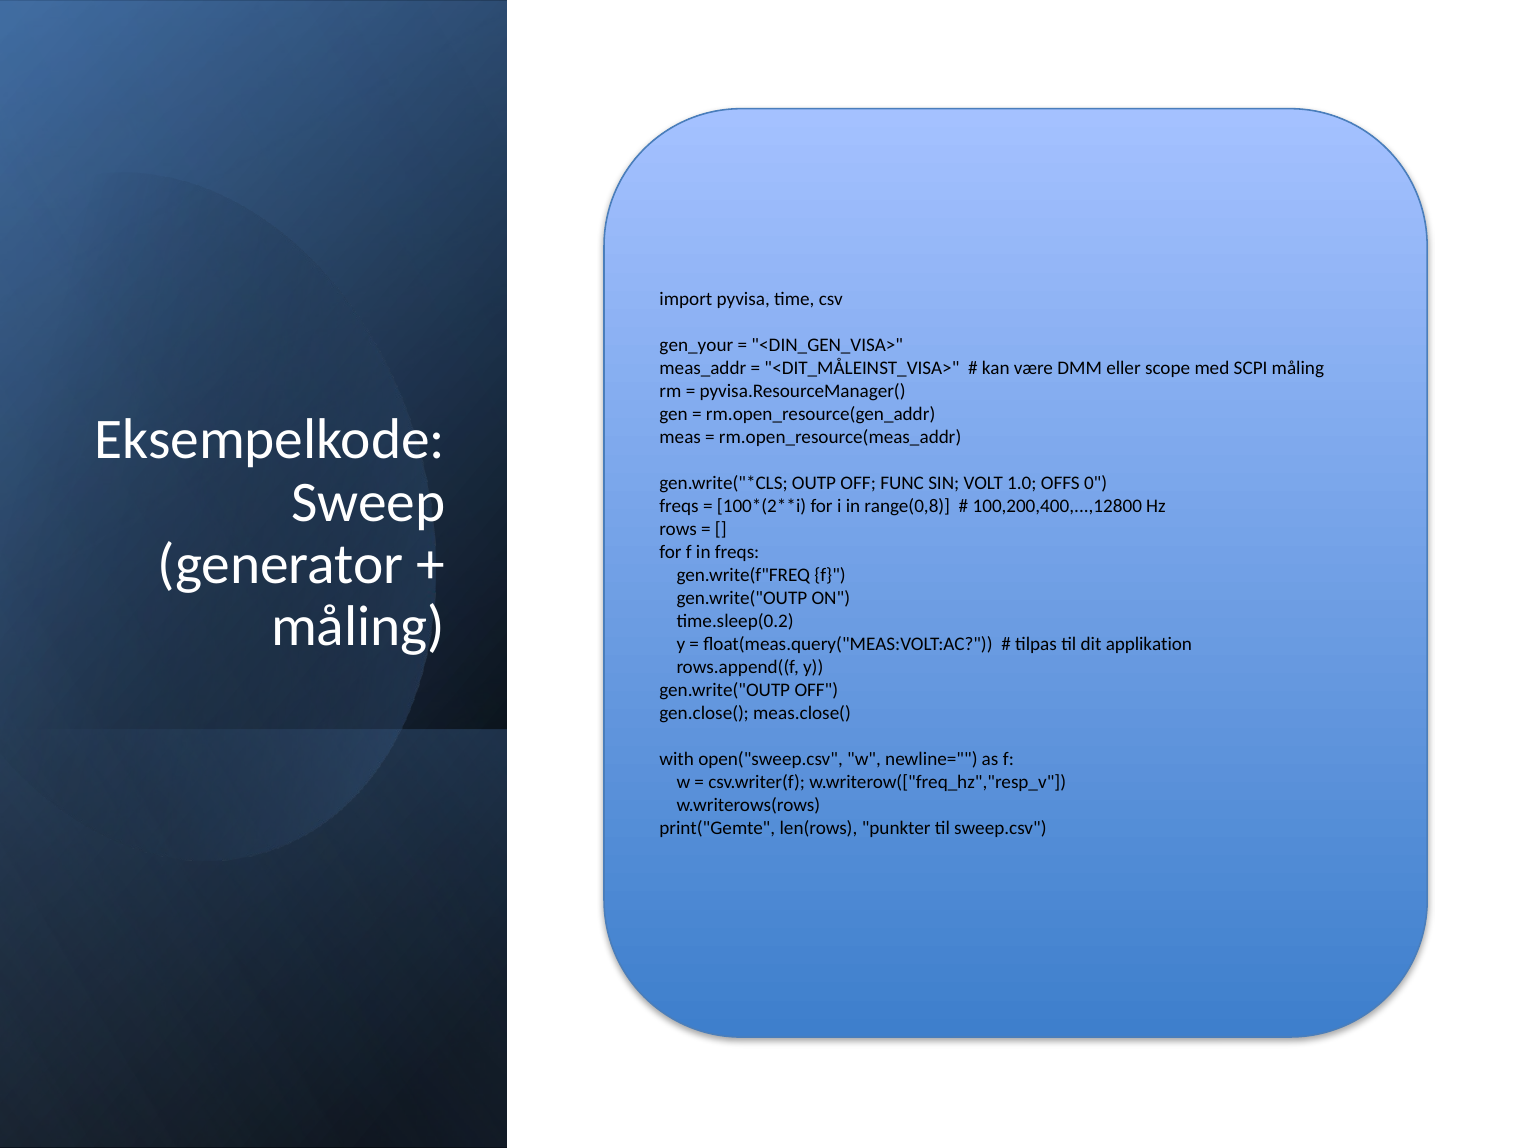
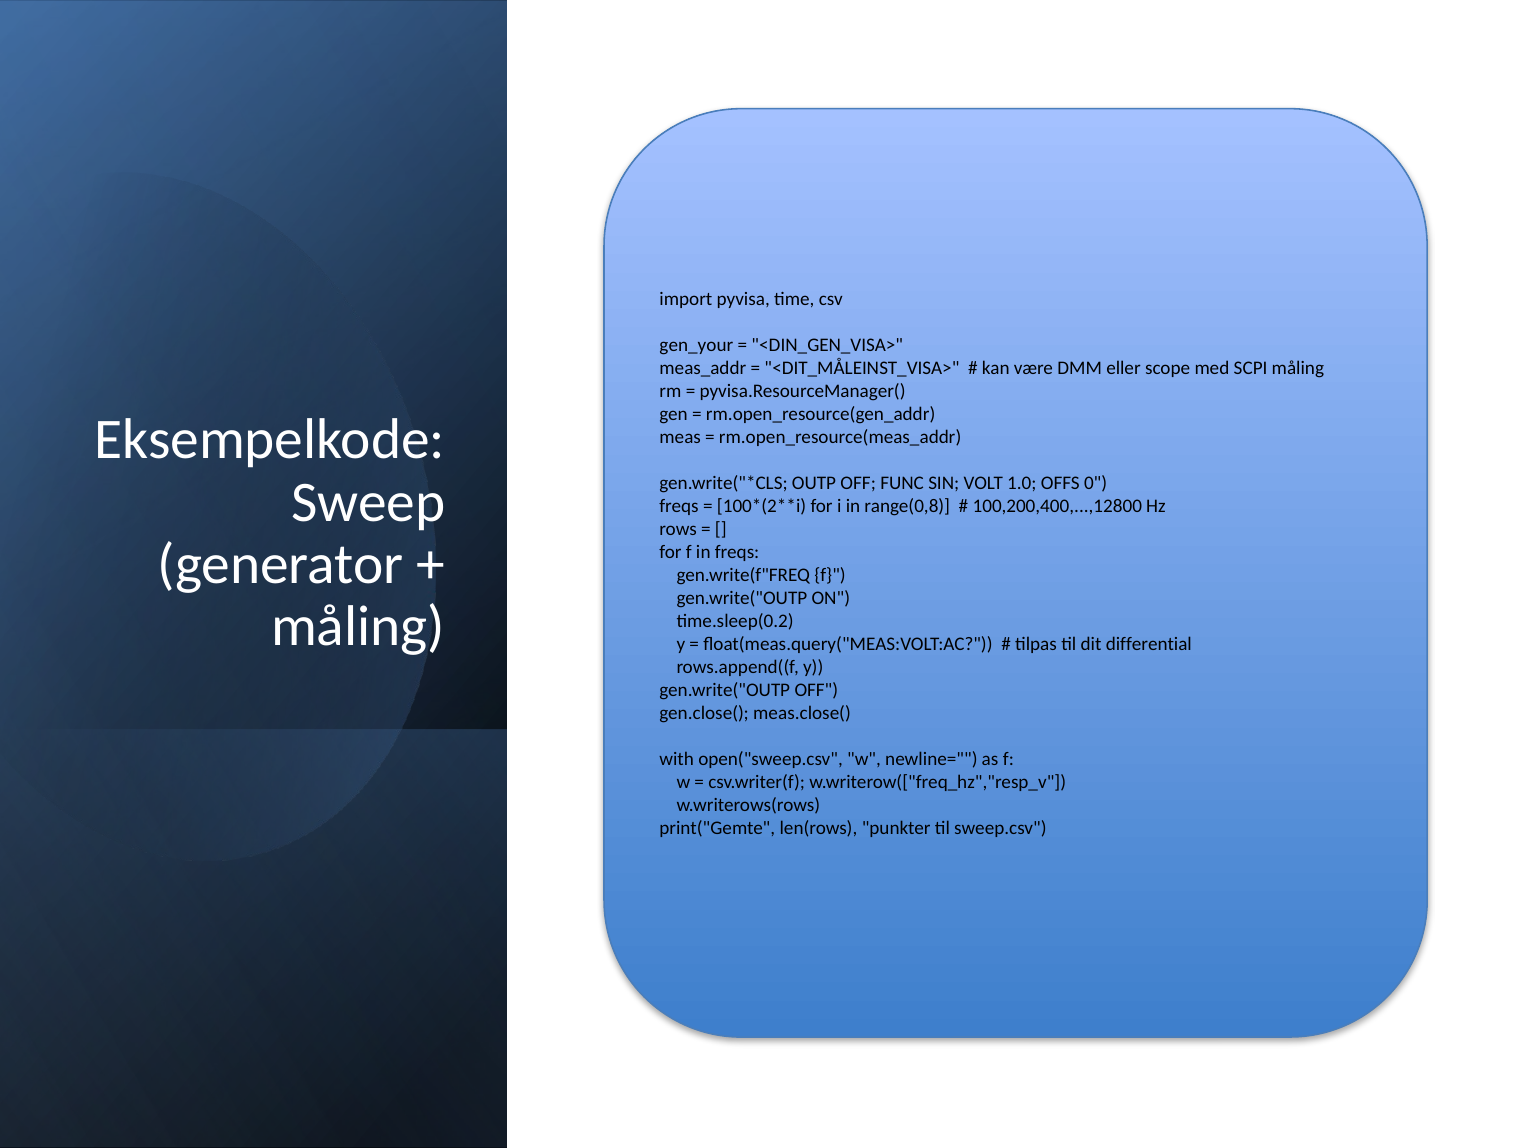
applikation: applikation -> differential
